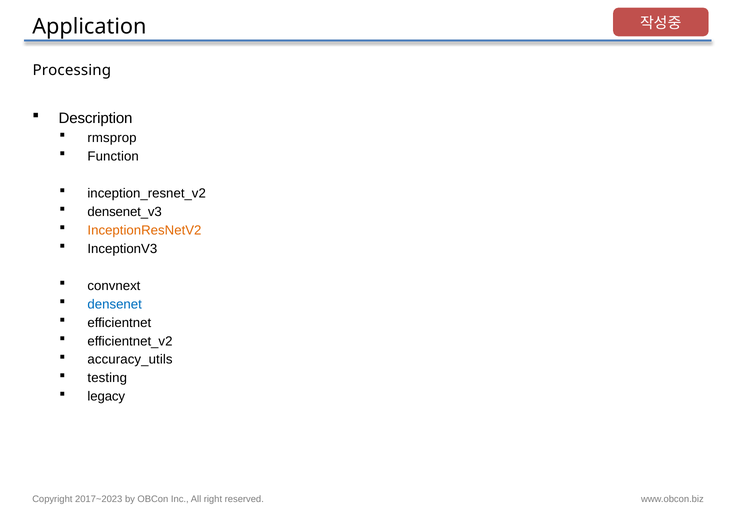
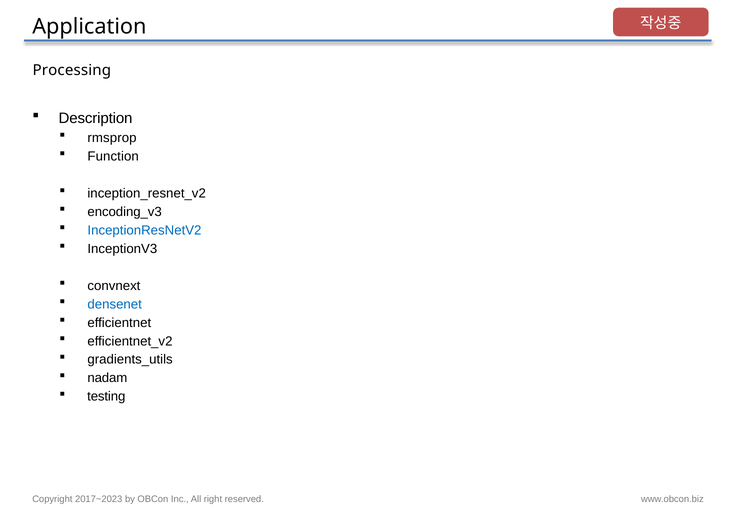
densenet_v3: densenet_v3 -> encoding_v3
InceptionResNetV2 colour: orange -> blue
accuracy_utils: accuracy_utils -> gradients_utils
testing: testing -> nadam
legacy: legacy -> testing
